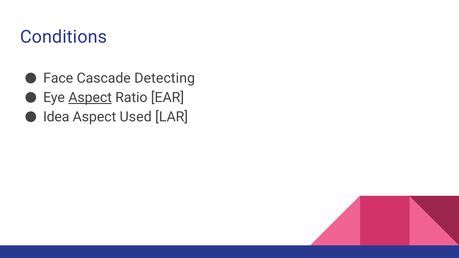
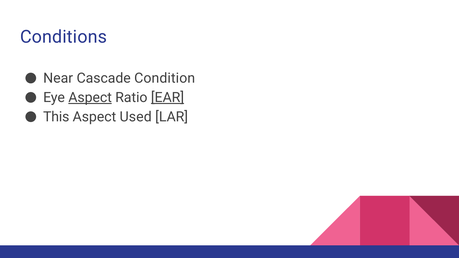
Face: Face -> Near
Detecting: Detecting -> Condition
EAR underline: none -> present
Idea: Idea -> This
